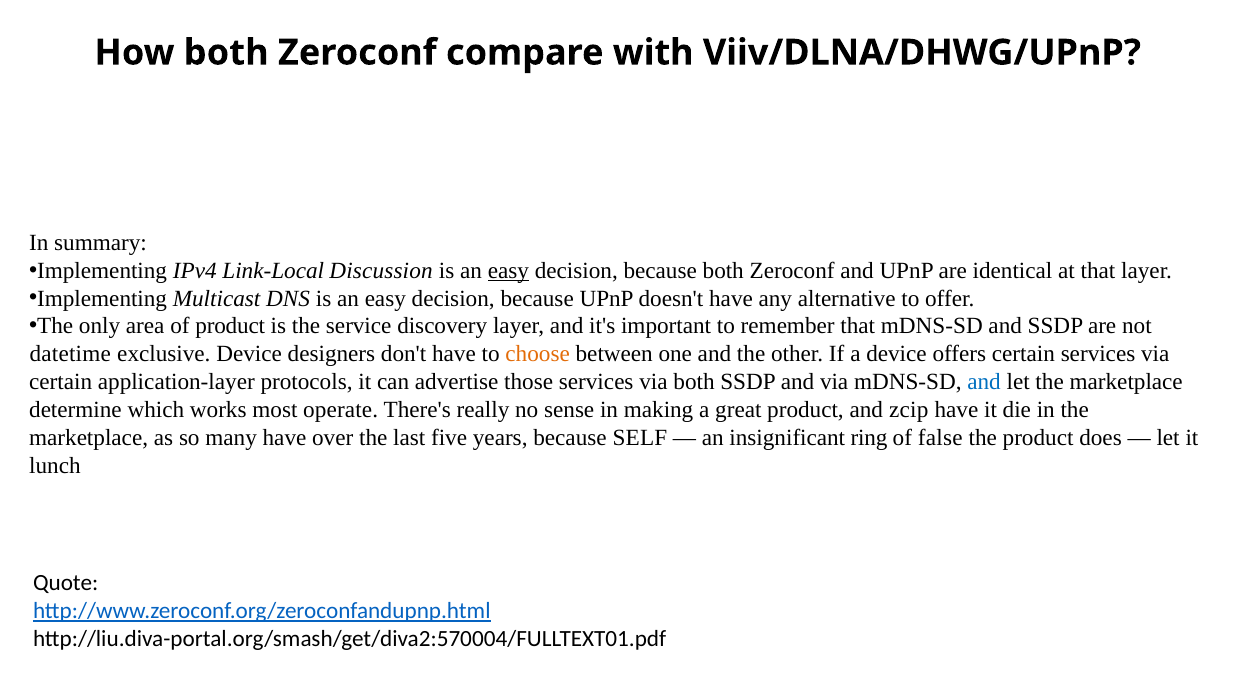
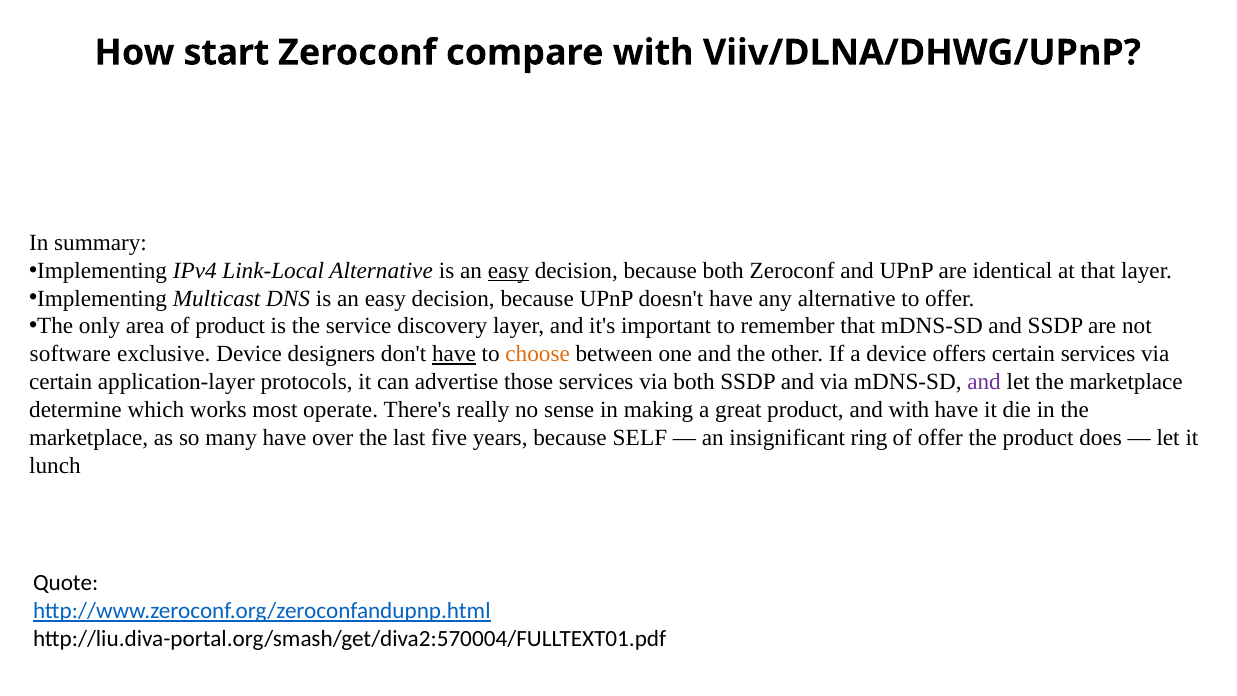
How both: both -> start
Link-Local Discussion: Discussion -> Alternative
datetime: datetime -> software
have at (454, 354) underline: none -> present
and at (984, 382) colour: blue -> purple
and zcip: zcip -> with
of false: false -> offer
